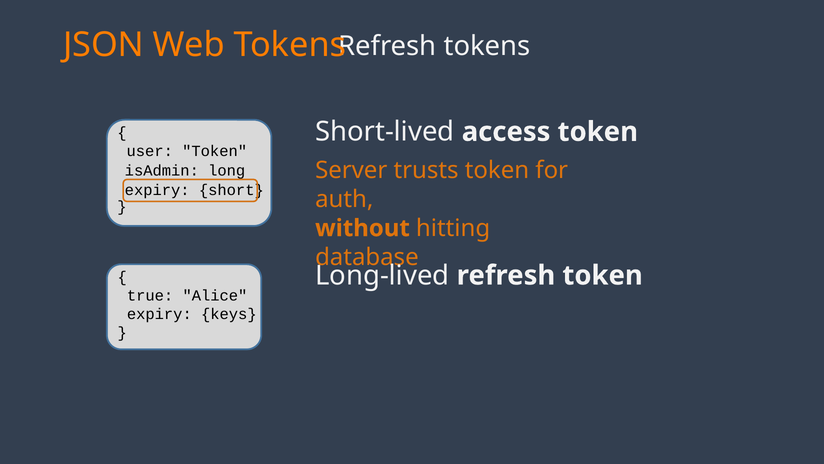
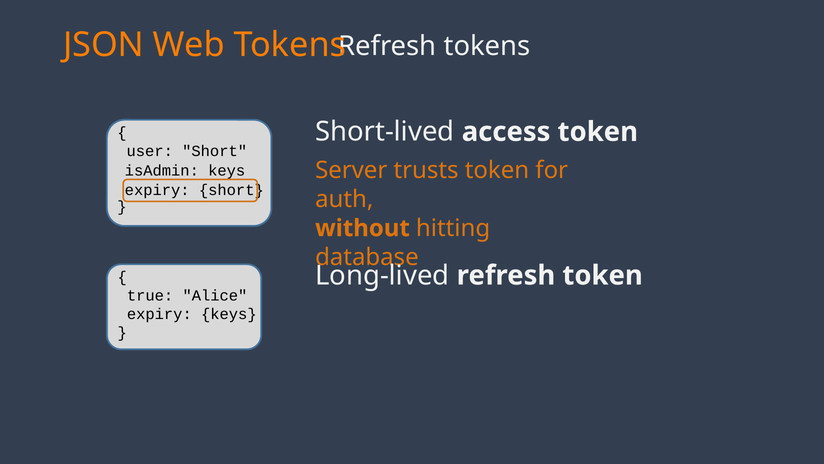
user Token: Token -> Short
isAdmin long: long -> keys
